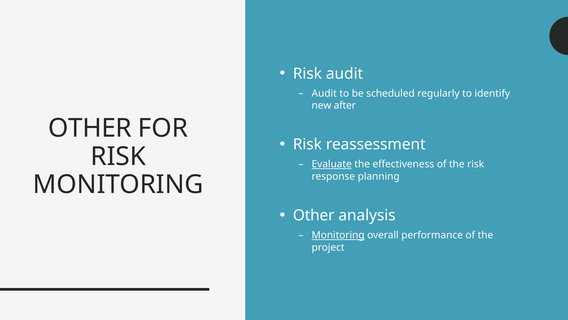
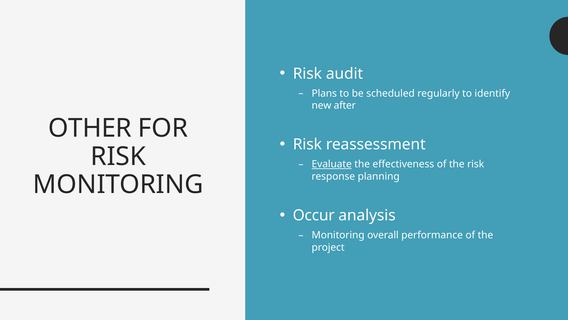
Audit at (324, 93): Audit -> Plans
Other at (314, 215): Other -> Occur
Monitoring at (338, 235) underline: present -> none
